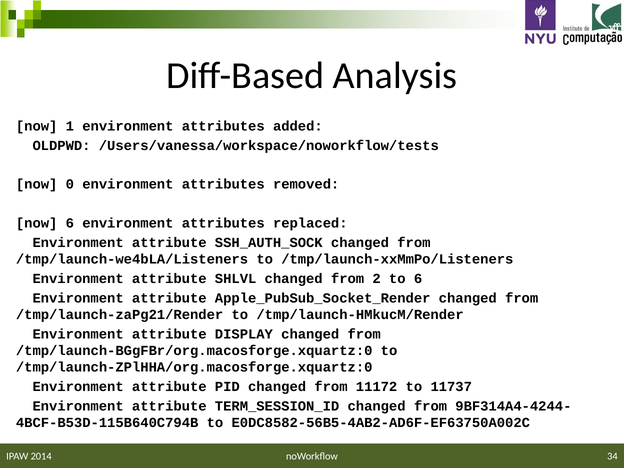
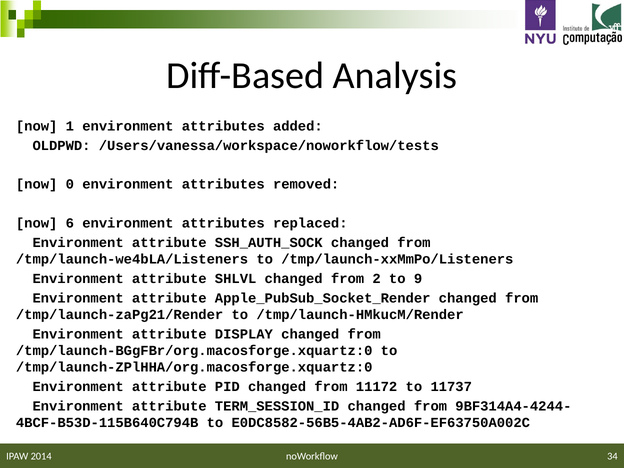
to 6: 6 -> 9
